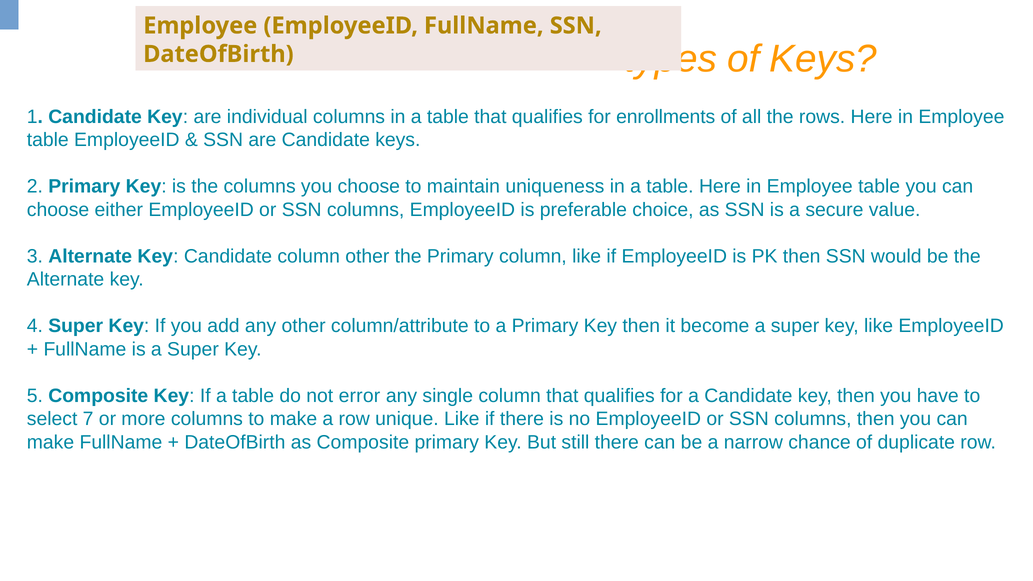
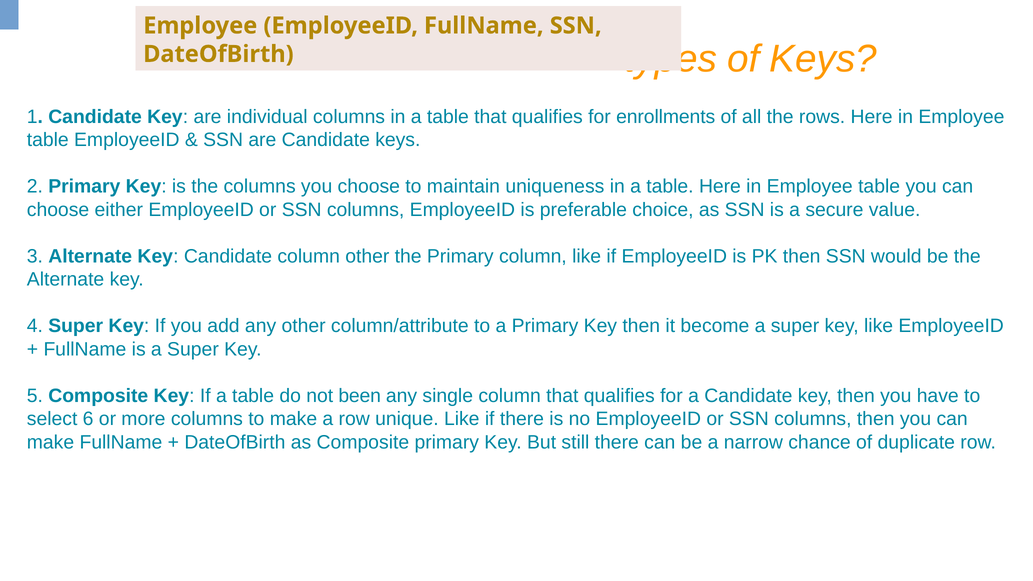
error: error -> been
7: 7 -> 6
